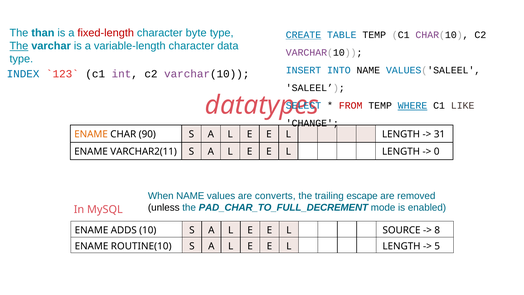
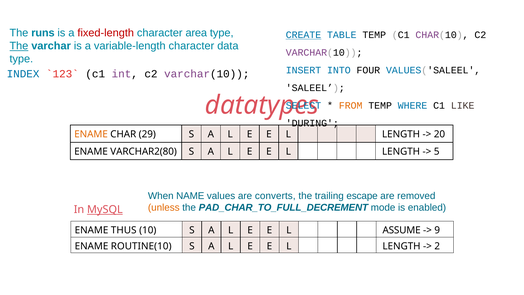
than: than -> runs
byte: byte -> area
INTO NAME: NAME -> FOUR
FROM colour: red -> orange
WHERE underline: present -> none
CHANGE: CHANGE -> DURING
90: 90 -> 29
31: 31 -> 20
VARCHAR2(11: VARCHAR2(11 -> VARCHAR2(80
0: 0 -> 5
unless colour: black -> orange
MySQL underline: none -> present
ADDS: ADDS -> THUS
SOURCE: SOURCE -> ASSUME
8: 8 -> 9
5: 5 -> 2
